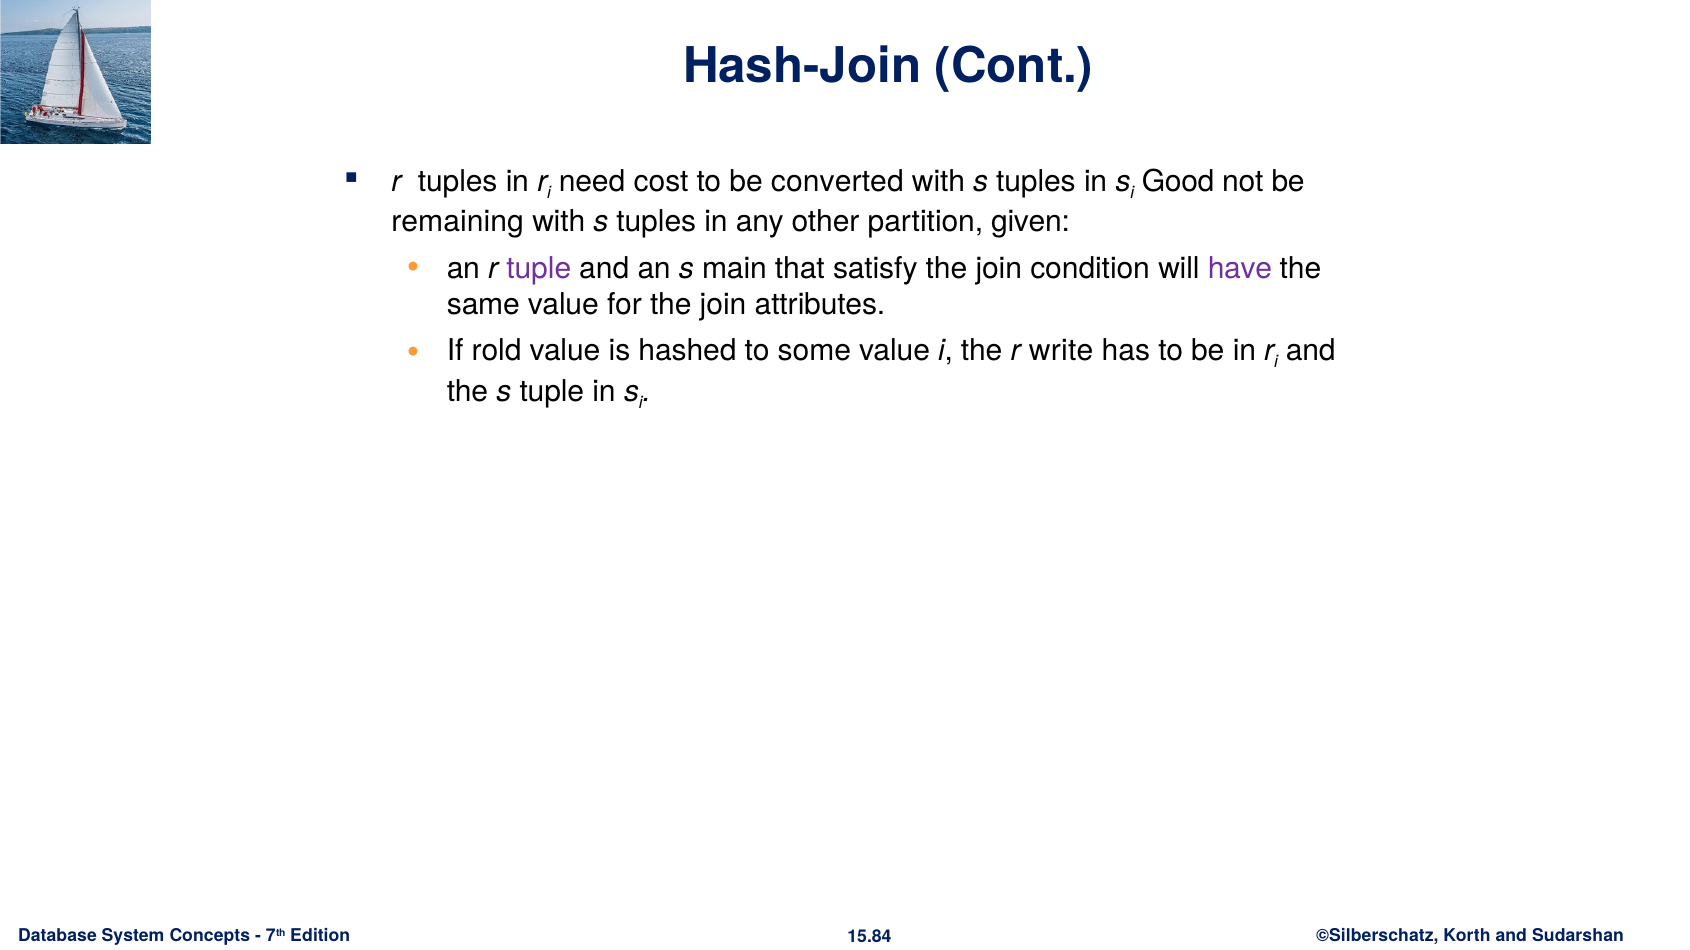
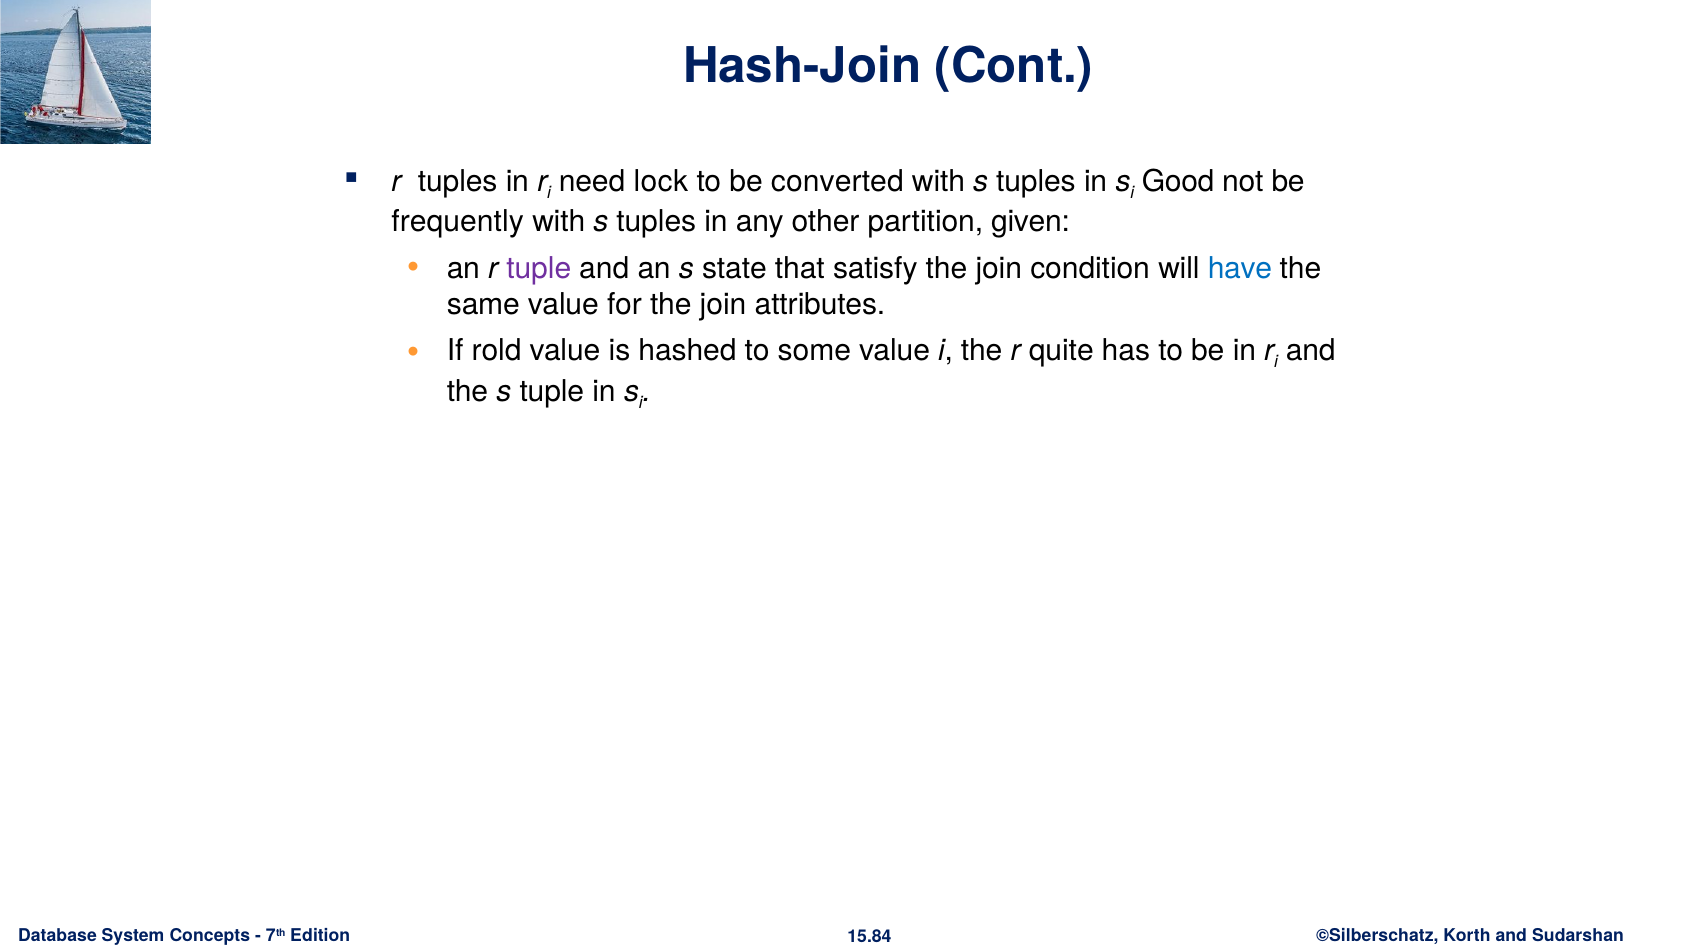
cost: cost -> lock
remaining: remaining -> frequently
main: main -> state
have colour: purple -> blue
write: write -> quite
